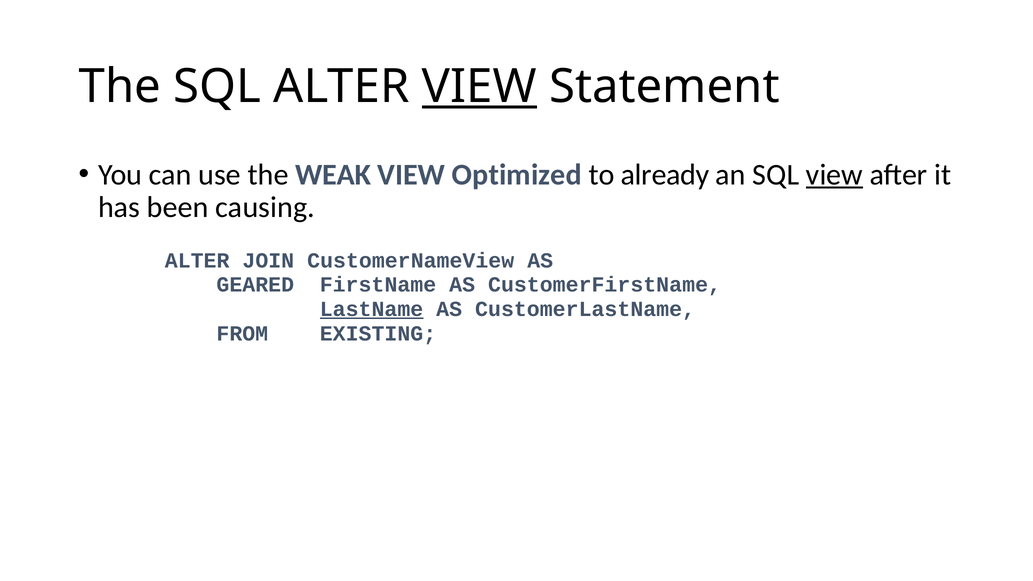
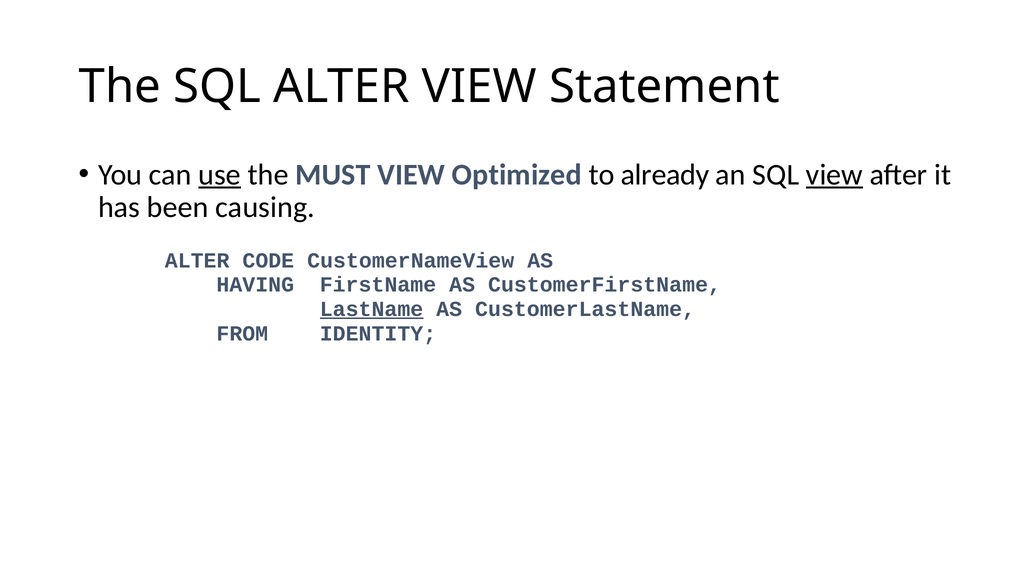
VIEW at (479, 87) underline: present -> none
use underline: none -> present
WEAK: WEAK -> MUST
JOIN: JOIN -> CODE
GEARED: GEARED -> HAVING
EXISTING: EXISTING -> IDENTITY
